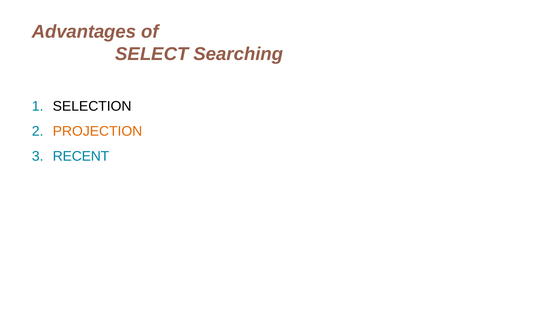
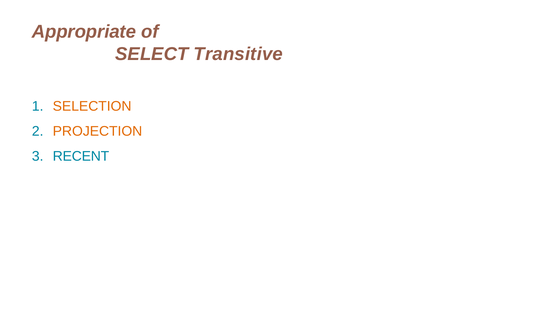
Advantages: Advantages -> Appropriate
Searching: Searching -> Transitive
SELECTION colour: black -> orange
